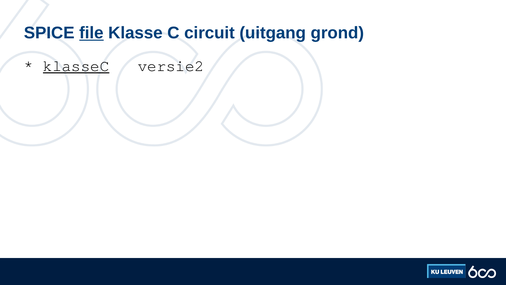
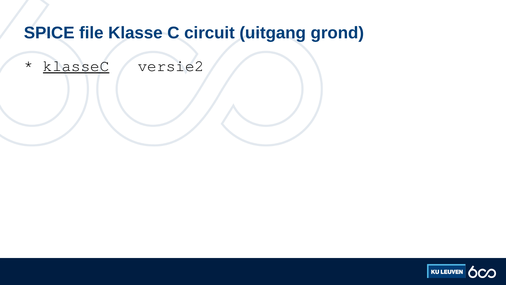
file underline: present -> none
